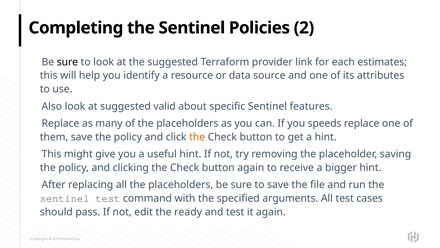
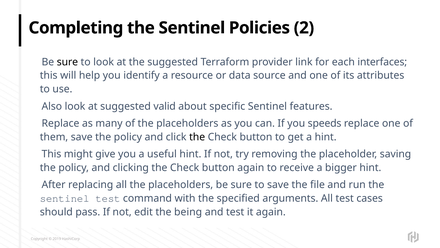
estimates: estimates -> interfaces
the at (197, 137) colour: orange -> black
ready: ready -> being
